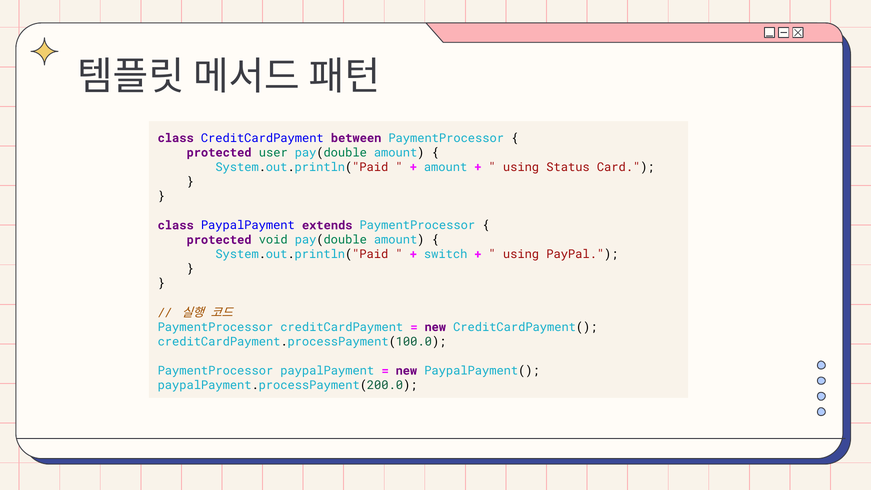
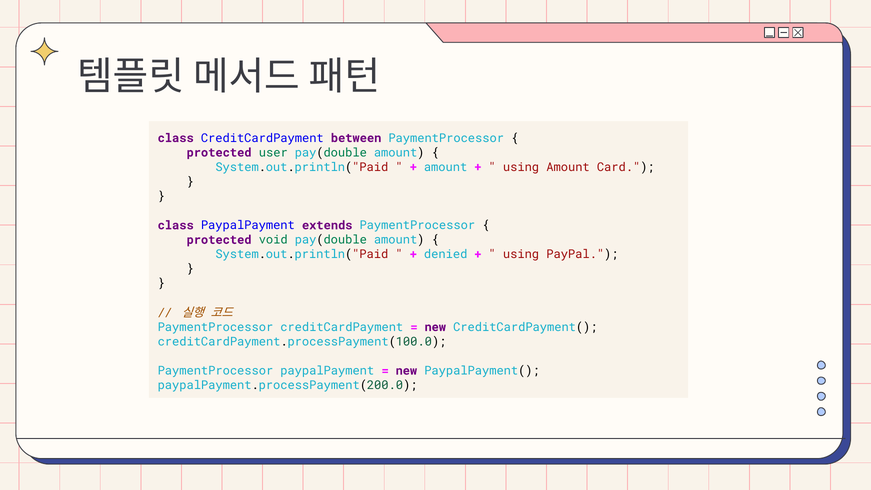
using Status: Status -> Amount
switch: switch -> denied
